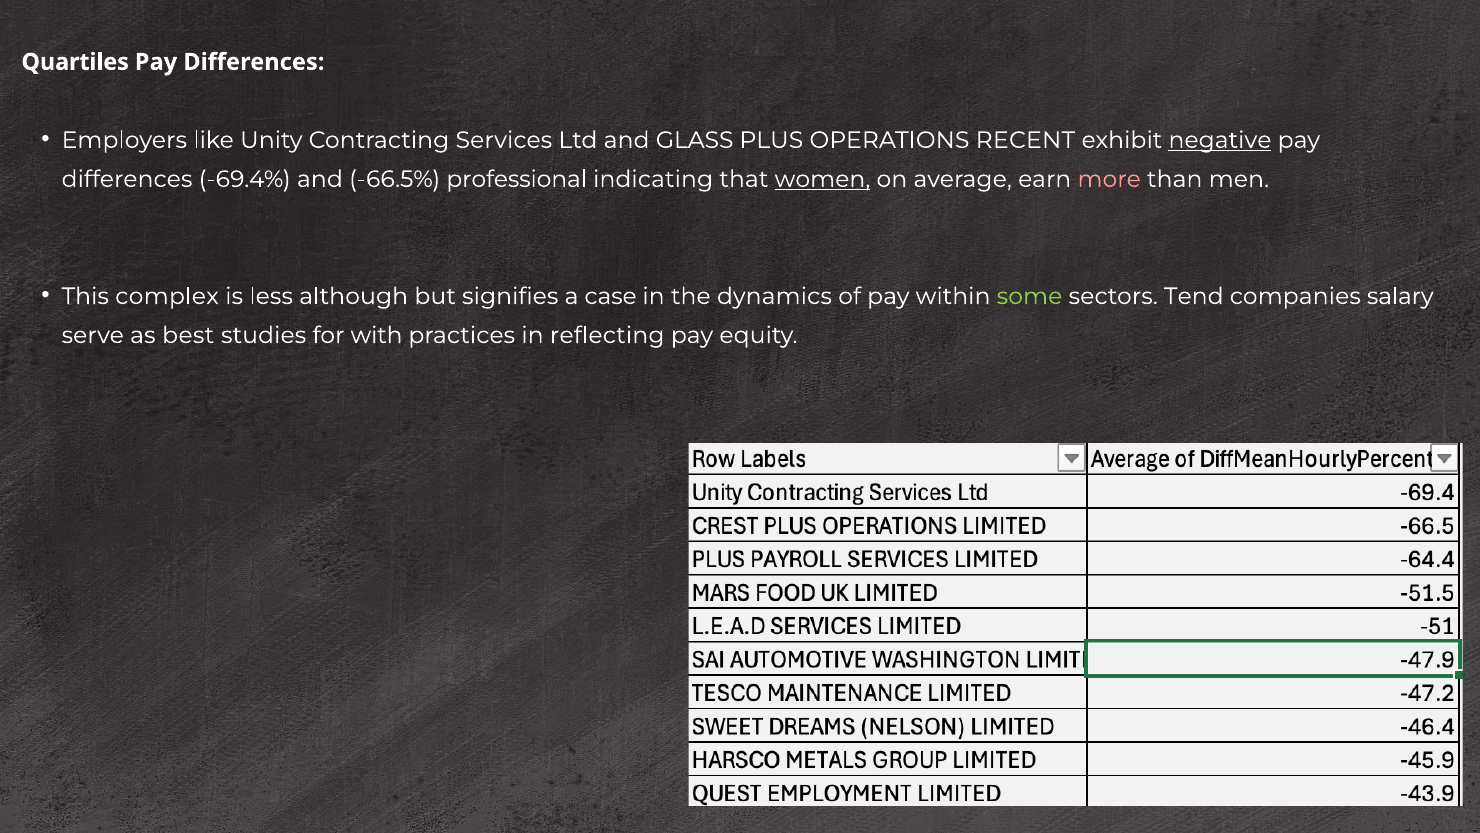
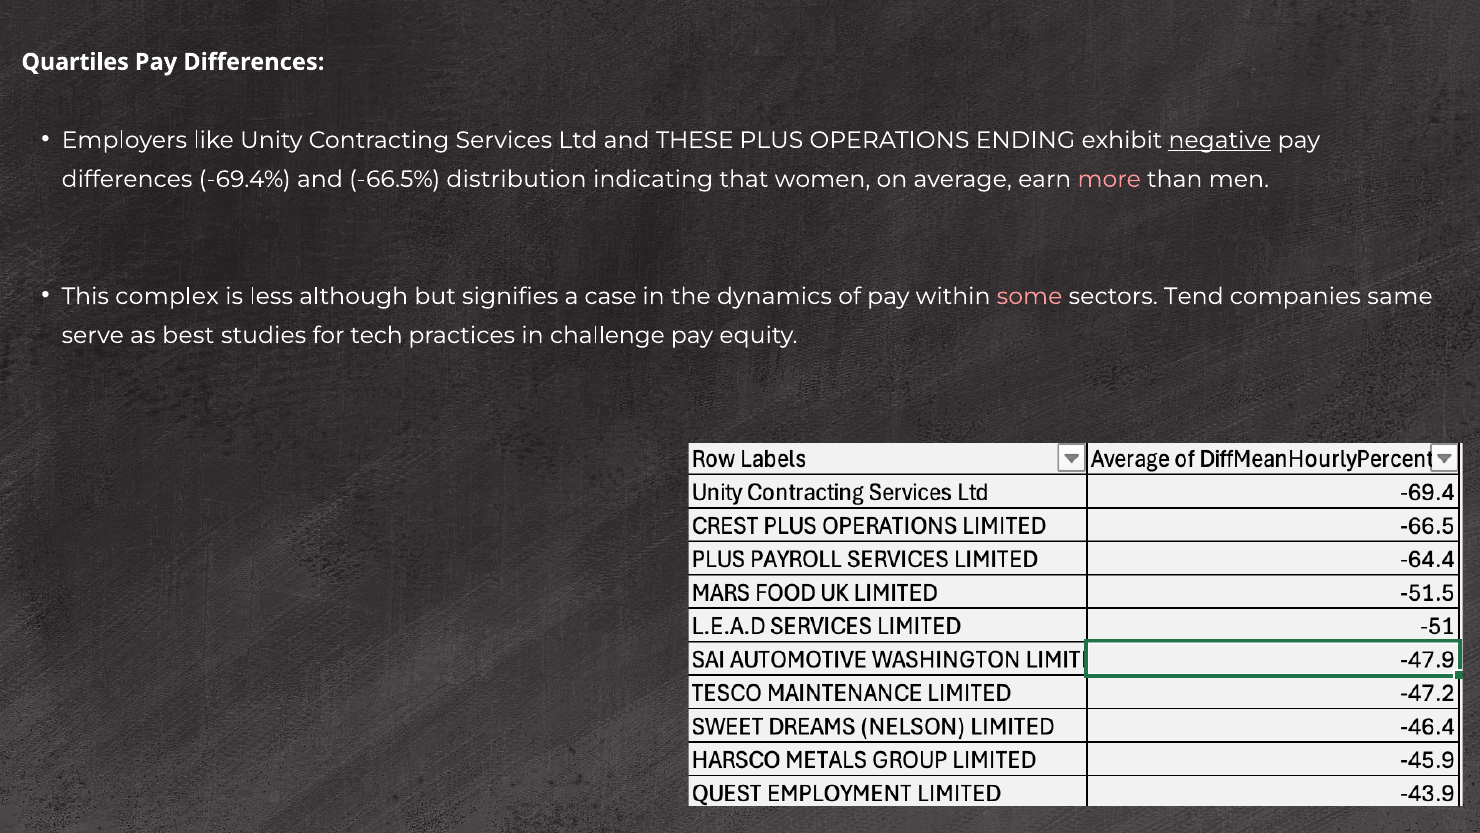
GLASS: GLASS -> THESE
RECENT: RECENT -> ENDING
professional: professional -> distribution
women underline: present -> none
some colour: light green -> pink
salary: salary -> same
with: with -> tech
reflecting: reflecting -> challenge
